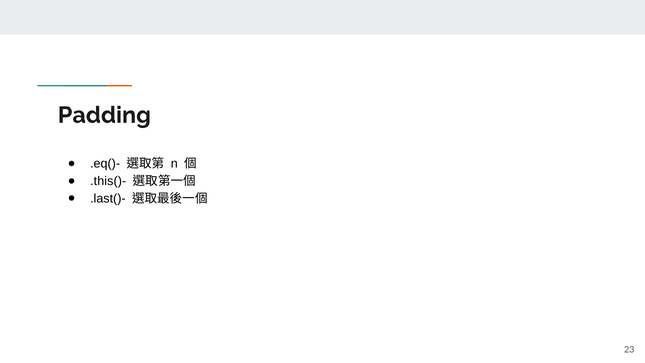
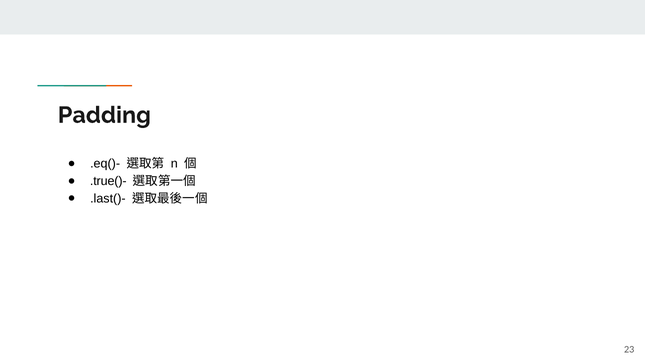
.this()-: .this()- -> .true()-
